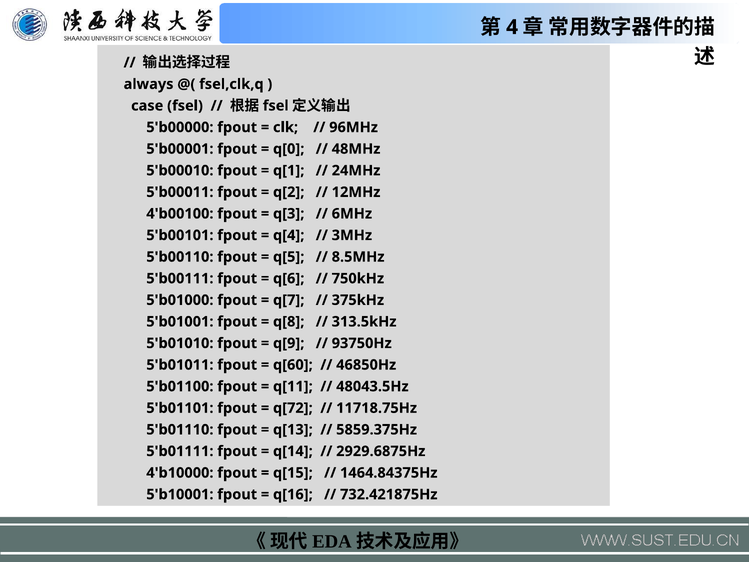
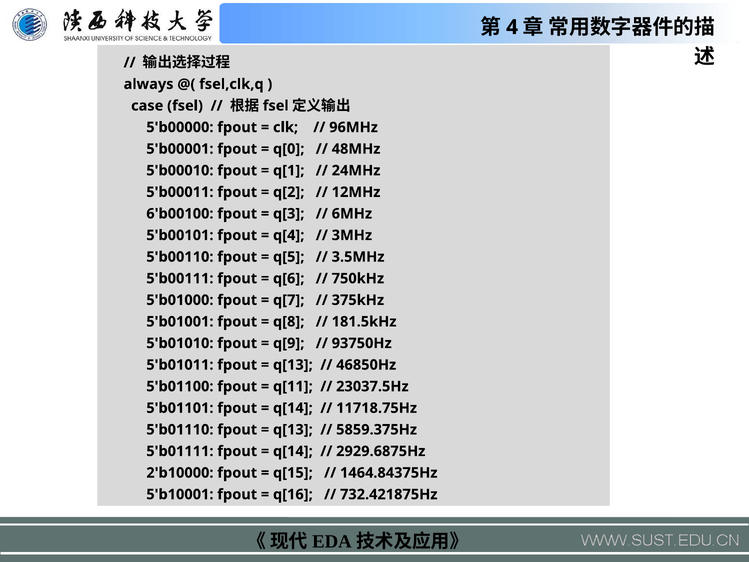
4'b00100: 4'b00100 -> 6'b00100
8.5MHz: 8.5MHz -> 3.5MHz
313.5kHz: 313.5kHz -> 181.5kHz
q[60 at (293, 365): q[60 -> q[13
48043.5Hz: 48043.5Hz -> 23037.5Hz
q[72 at (293, 408): q[72 -> q[14
4'b10000: 4'b10000 -> 2'b10000
